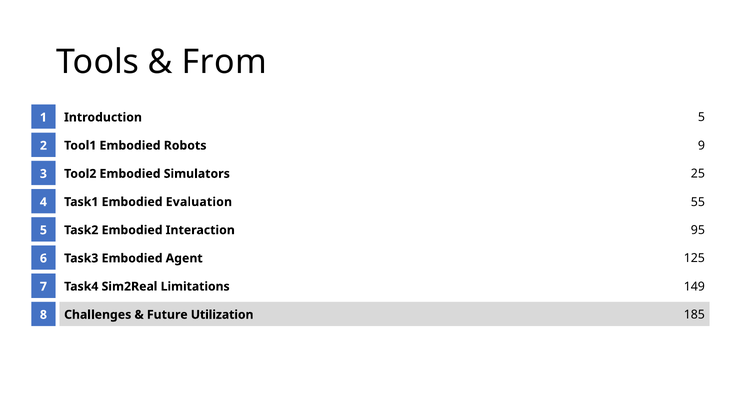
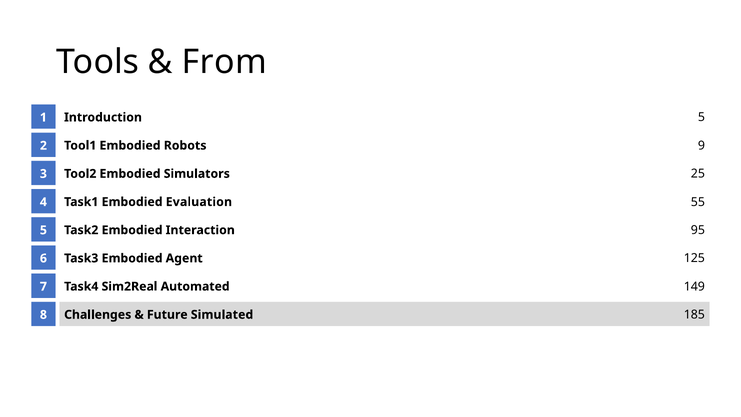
Limitations: Limitations -> Automated
Utilization: Utilization -> Simulated
